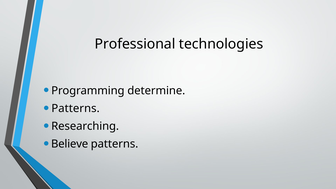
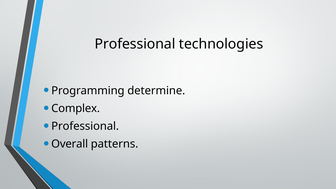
Patterns at (76, 108): Patterns -> Complex
Researching at (85, 126): Researching -> Professional
Believe: Believe -> Overall
